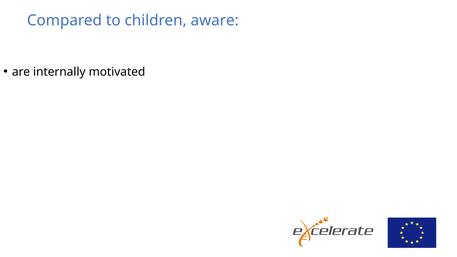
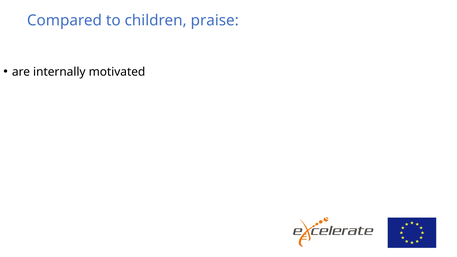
aware: aware -> praise
